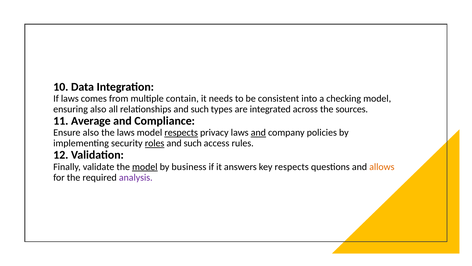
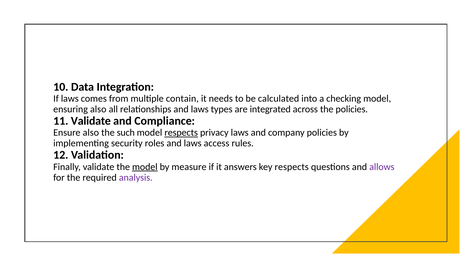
consistent: consistent -> calculated
relationships and such: such -> laws
the sources: sources -> policies
11 Average: Average -> Validate
the laws: laws -> such
and at (258, 132) underline: present -> none
roles underline: present -> none
such at (193, 143): such -> laws
business: business -> measure
allows colour: orange -> purple
